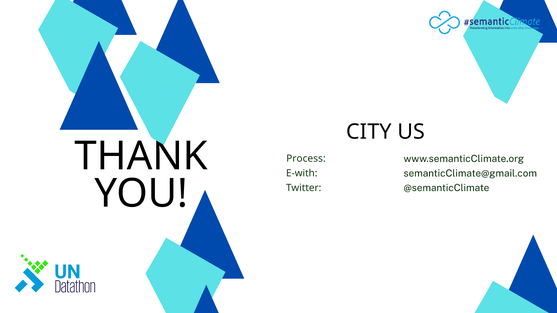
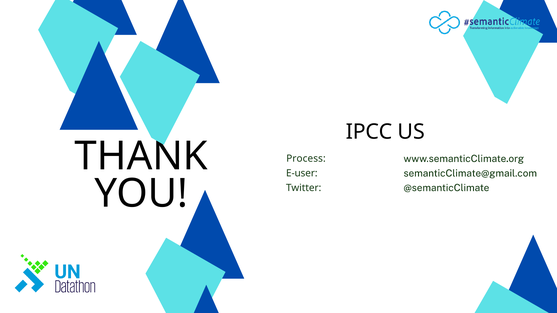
CITY: CITY -> IPCC
E-with: E-with -> E-user
